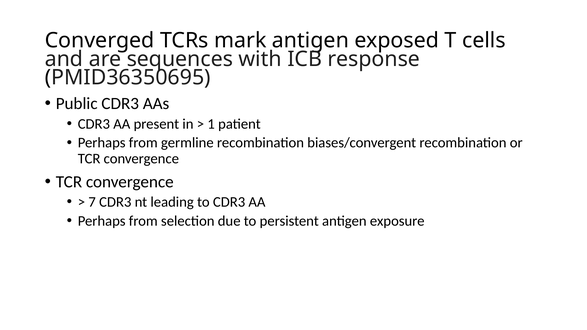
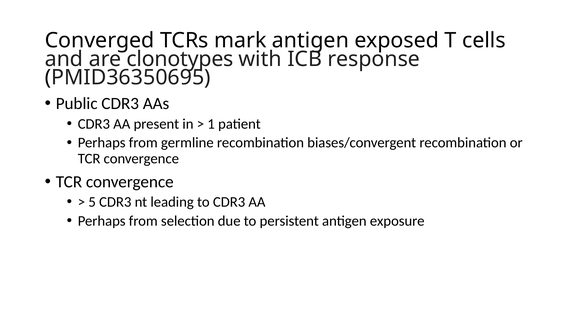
sequences: sequences -> clonotypes
7: 7 -> 5
